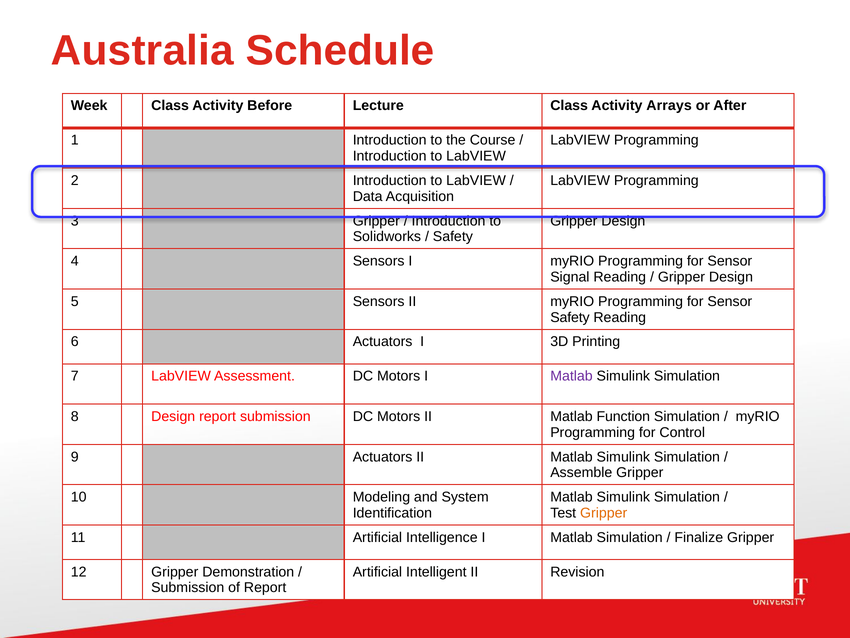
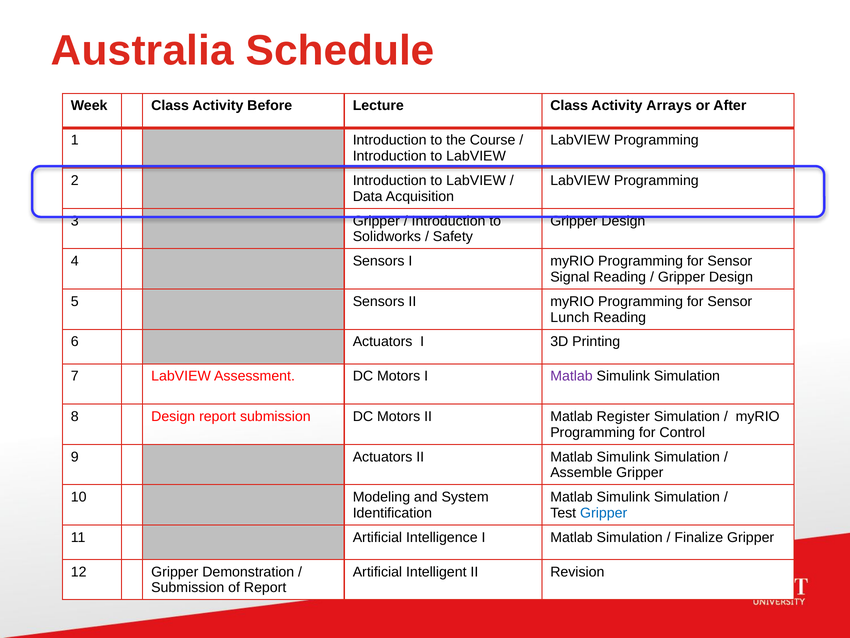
Safety at (570, 317): Safety -> Lunch
Function: Function -> Register
Gripper at (604, 513) colour: orange -> blue
